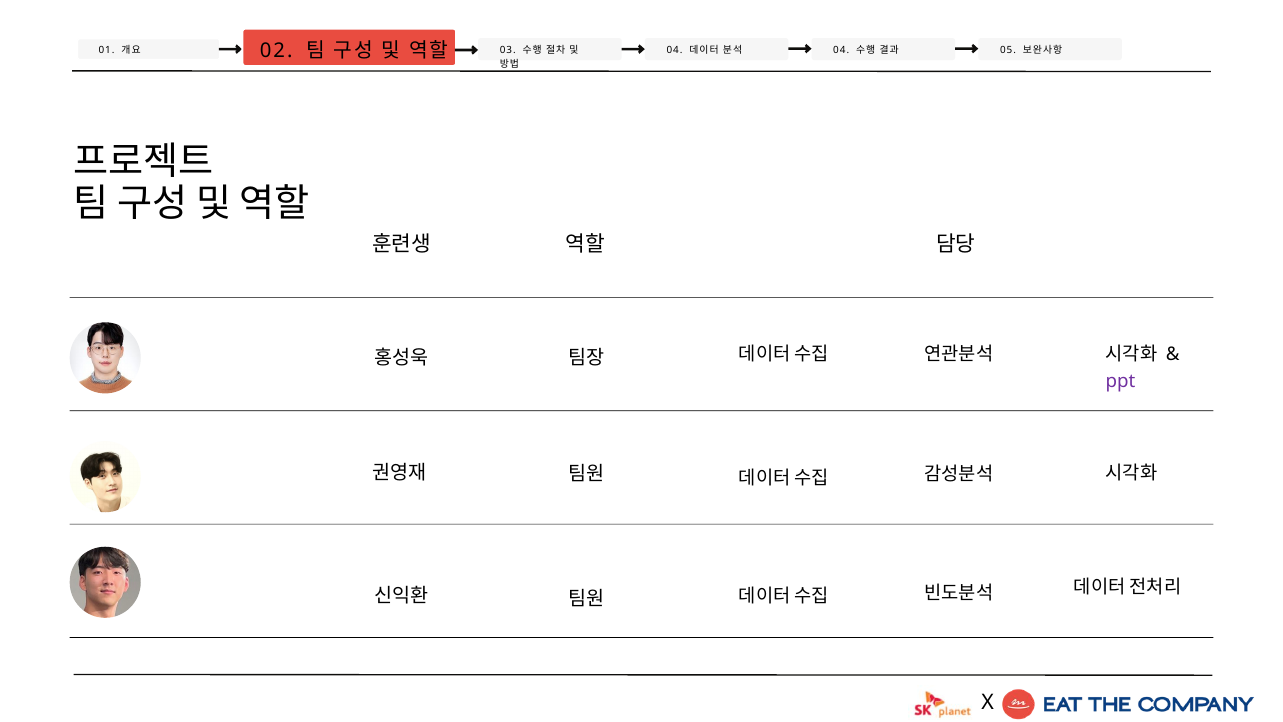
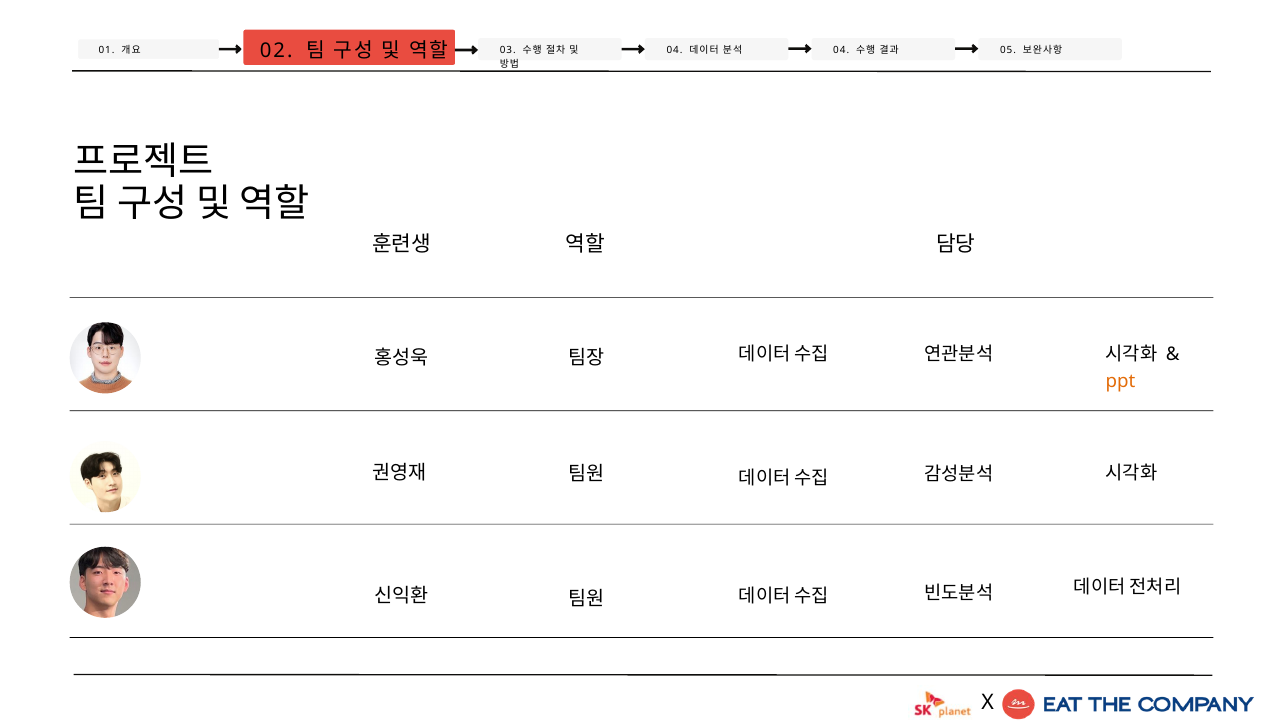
ppt colour: purple -> orange
